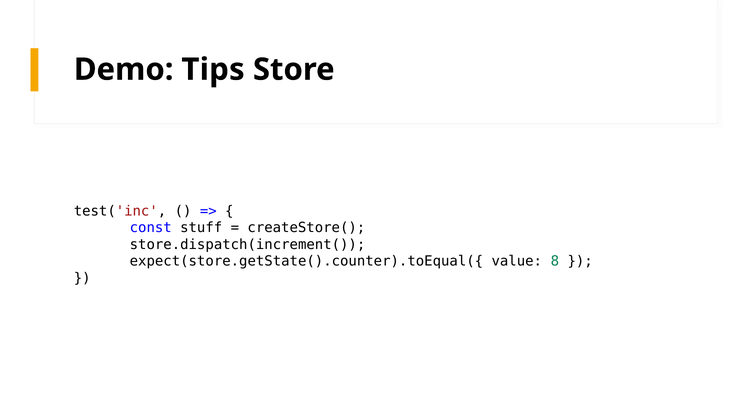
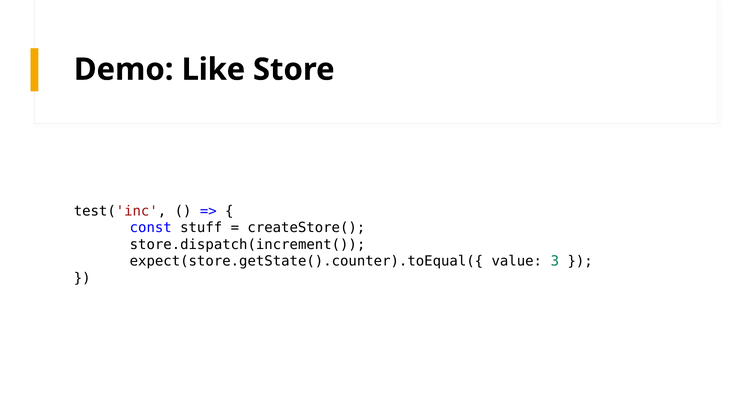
Tips: Tips -> Like
8: 8 -> 3
